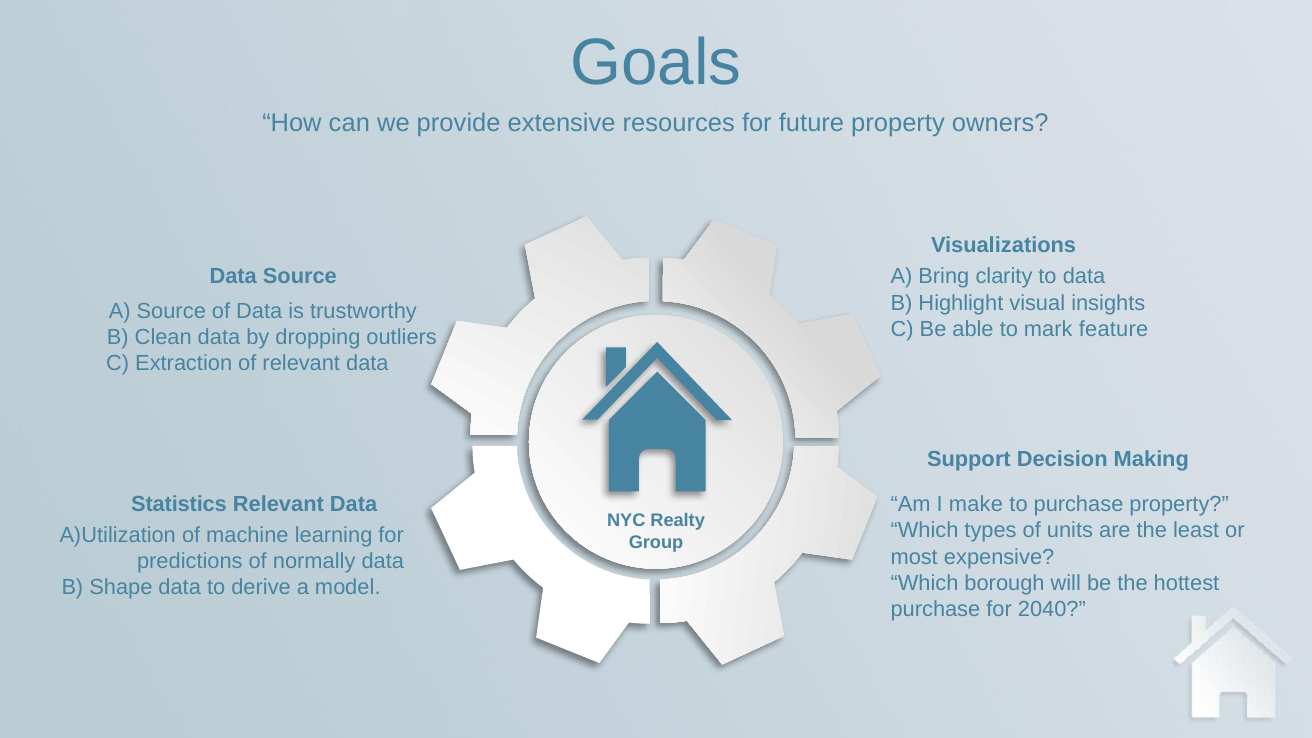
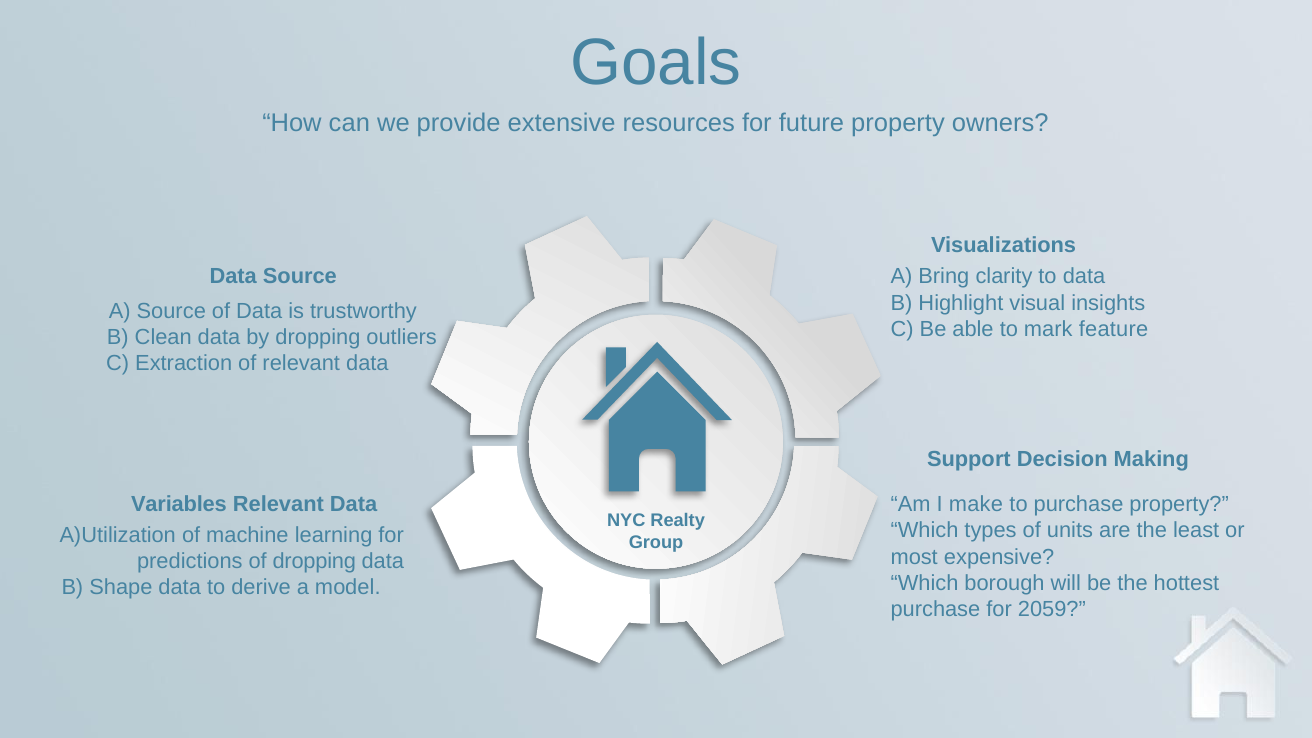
Statistics: Statistics -> Variables
of normally: normally -> dropping
2040: 2040 -> 2059
